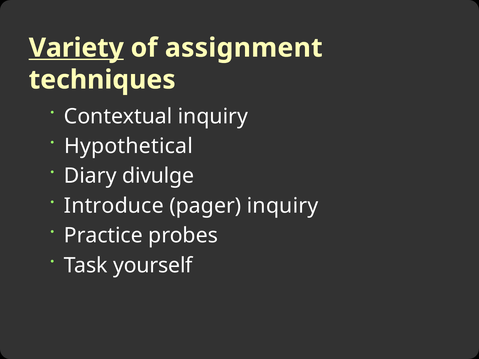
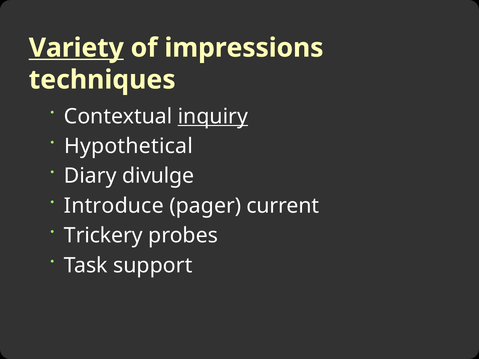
assignment: assignment -> impressions
inquiry at (213, 116) underline: none -> present
pager inquiry: inquiry -> current
Practice: Practice -> Trickery
yourself: yourself -> support
